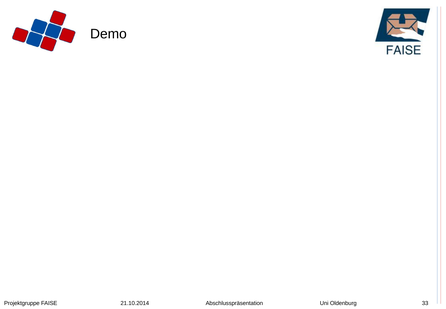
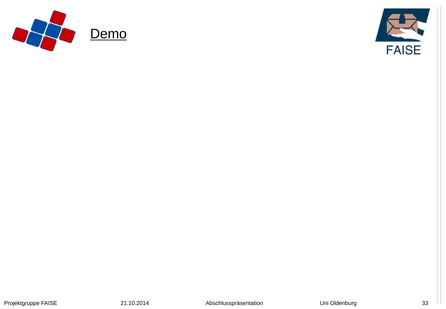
Demo underline: none -> present
